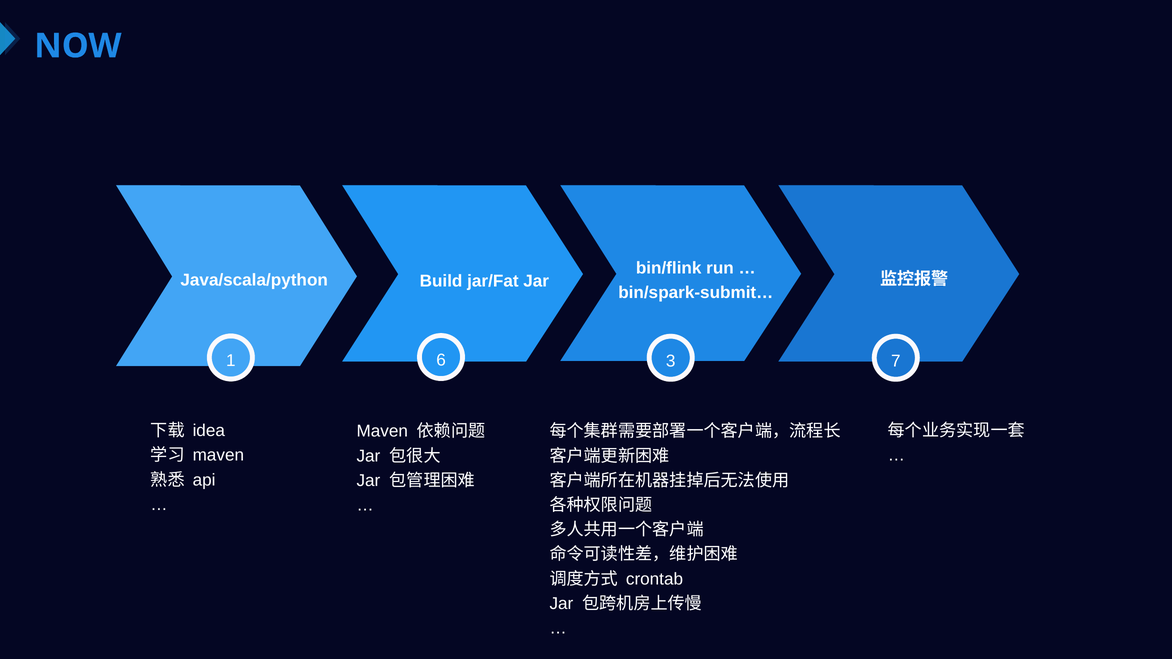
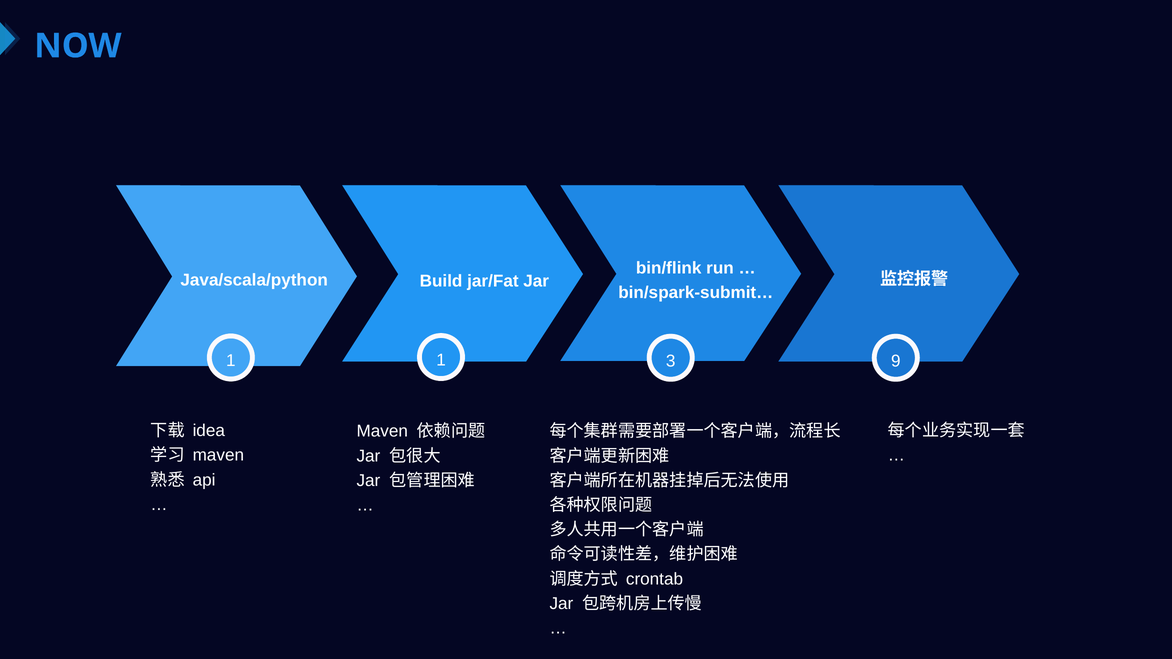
1 6: 6 -> 1
7: 7 -> 9
